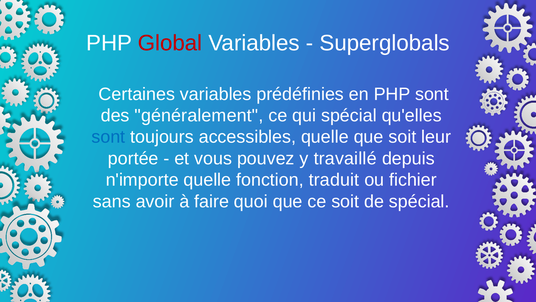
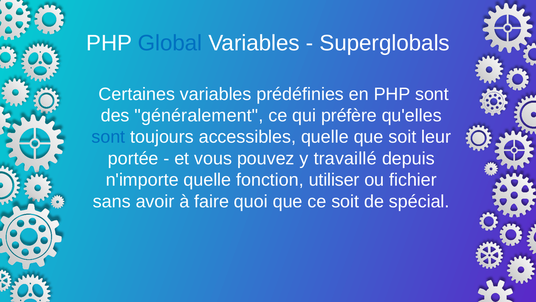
Global colour: red -> blue
qui spécial: spécial -> préfère
traduit: traduit -> utiliser
